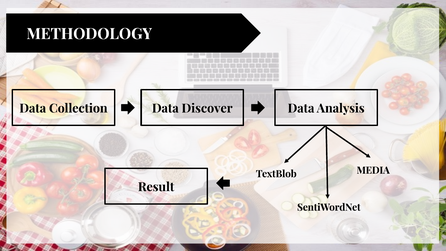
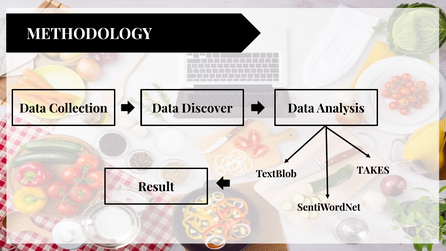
MEDIA: MEDIA -> TAKES
